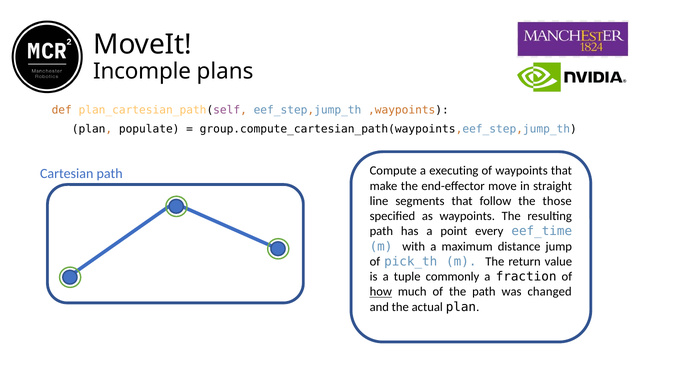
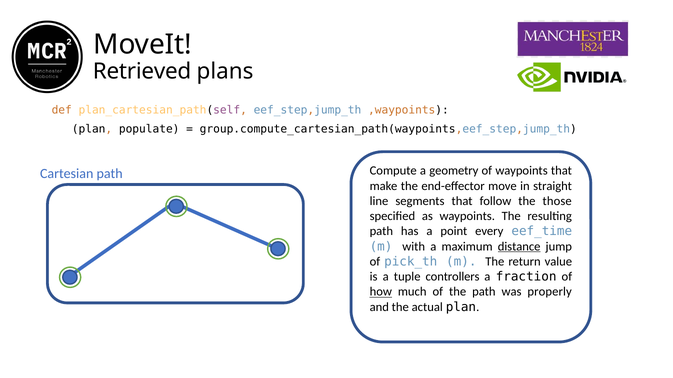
Incomple: Incomple -> Retrieved
executing: executing -> geometry
distance underline: none -> present
commonly: commonly -> controllers
changed: changed -> properly
